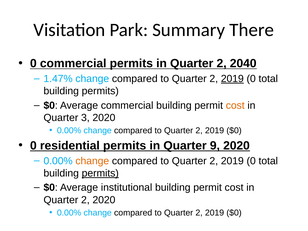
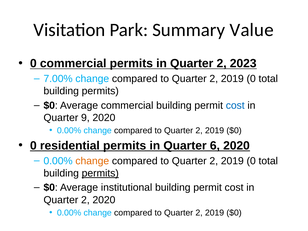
There: There -> Value
2040: 2040 -> 2023
1.47%: 1.47% -> 7.00%
2019 at (232, 79) underline: present -> none
cost at (235, 105) colour: orange -> blue
3: 3 -> 9
9: 9 -> 6
